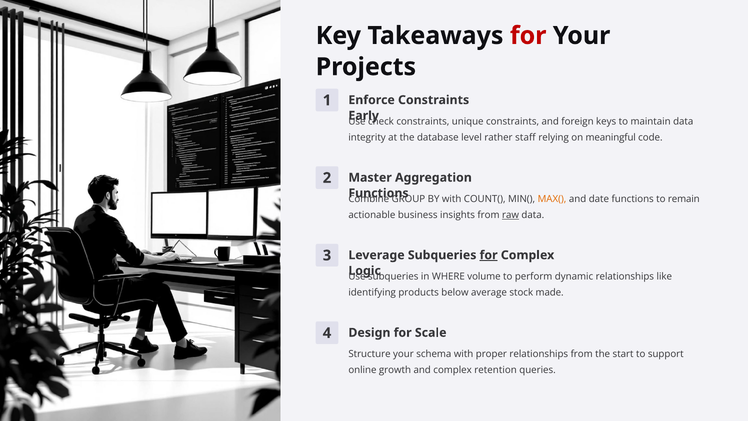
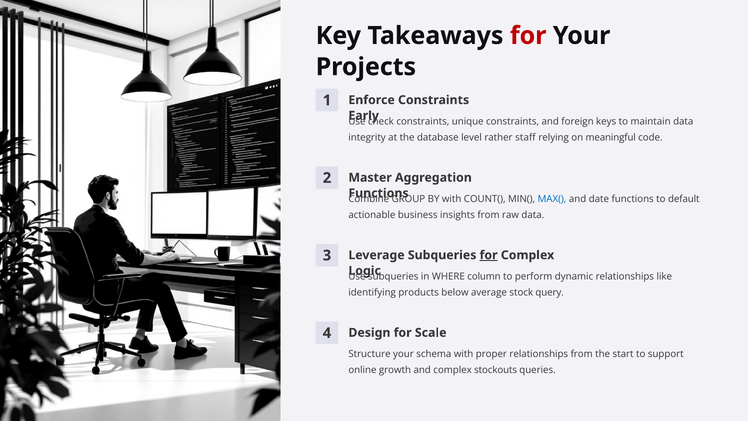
MAX( colour: orange -> blue
remain: remain -> default
raw underline: present -> none
volume: volume -> column
made: made -> query
retention: retention -> stockouts
